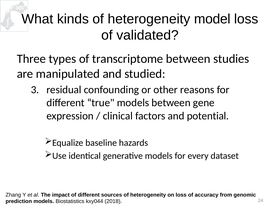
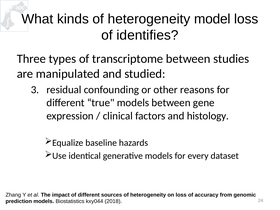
validated: validated -> identifies
potential: potential -> histology
